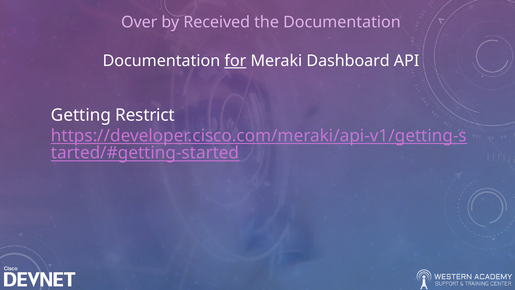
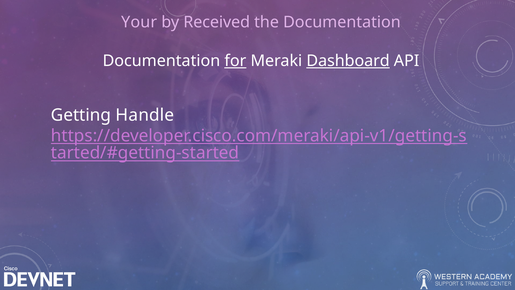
Over: Over -> Your
Dashboard underline: none -> present
Restrict: Restrict -> Handle
